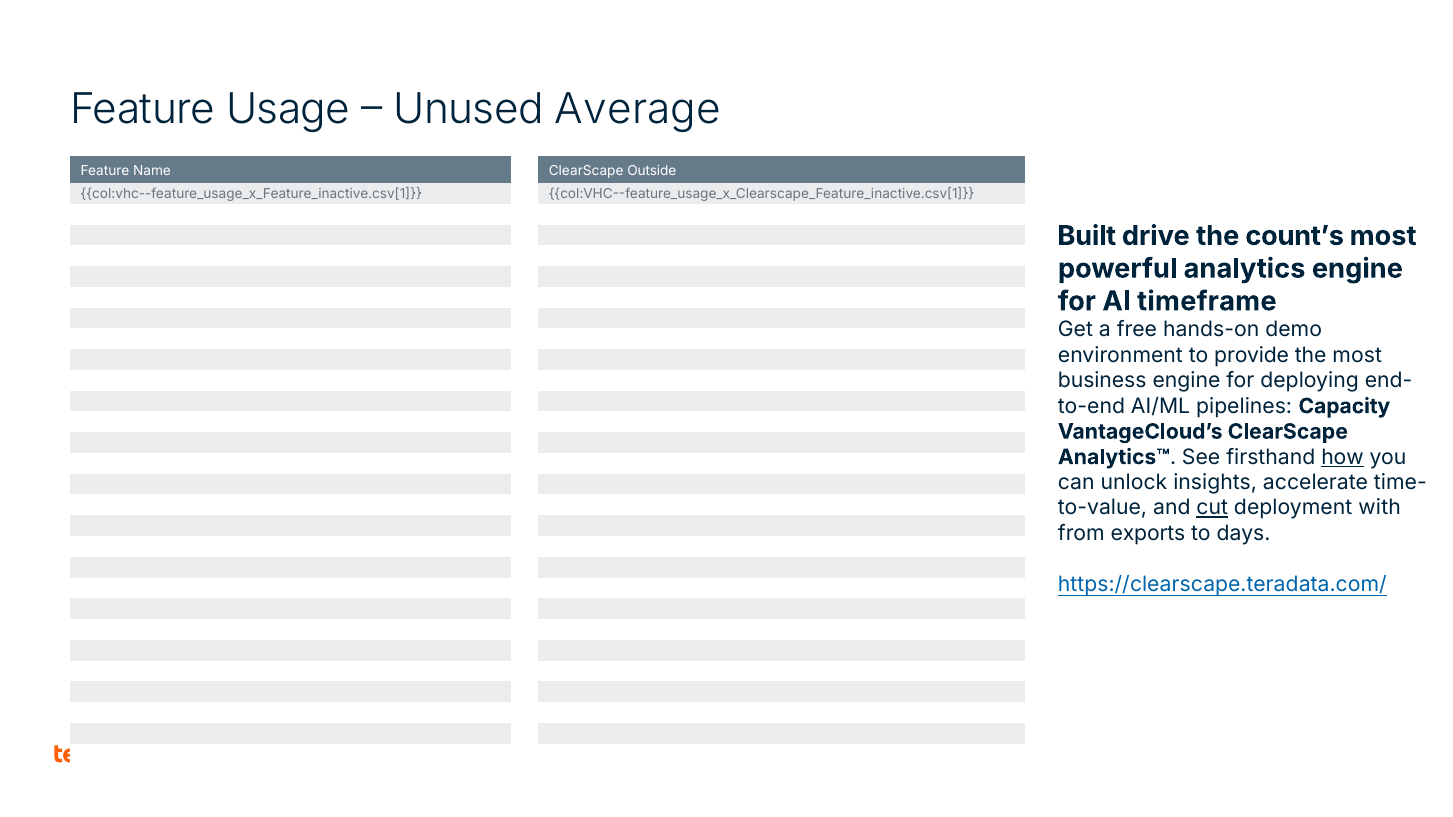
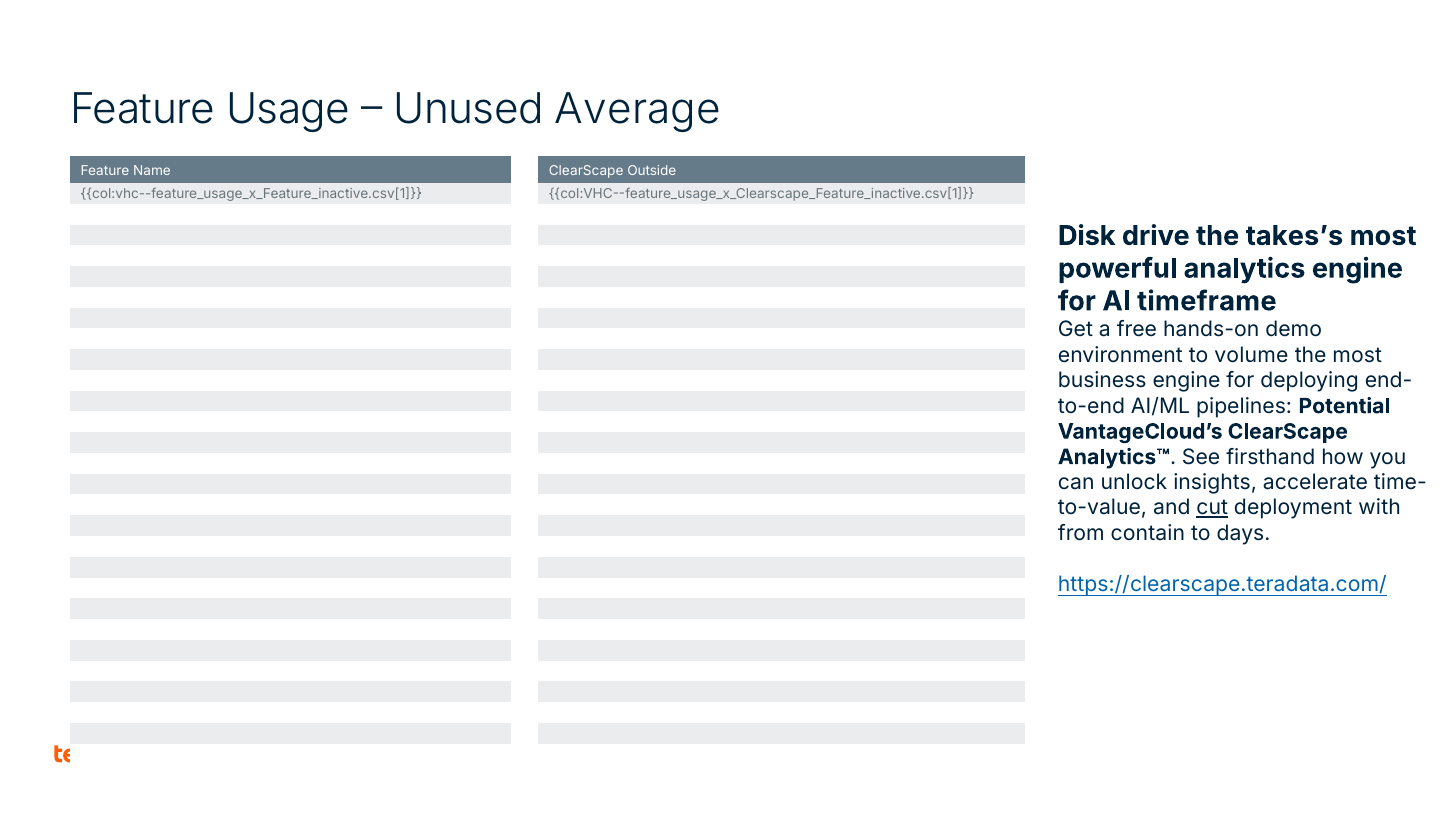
Built: Built -> Disk
count’s: count’s -> takes’s
provide: provide -> volume
Capacity: Capacity -> Potential
how underline: present -> none
exports: exports -> contain
